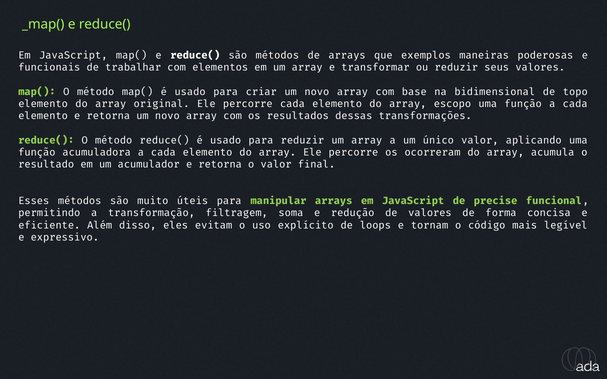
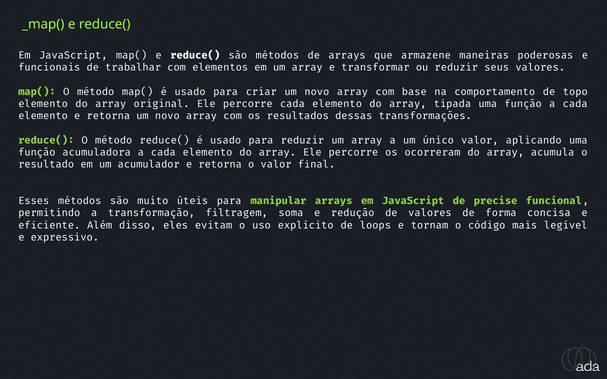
exemplos: exemplos -> armazene
bidimensional: bidimensional -> comportamento
escopo: escopo -> tipada
